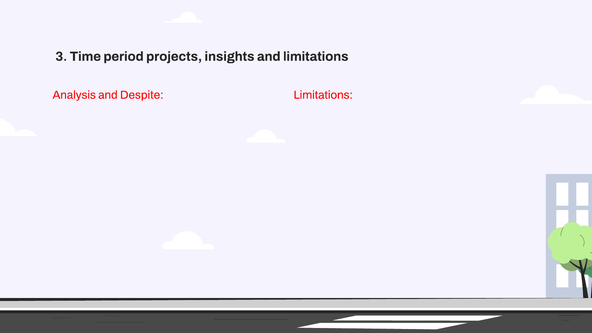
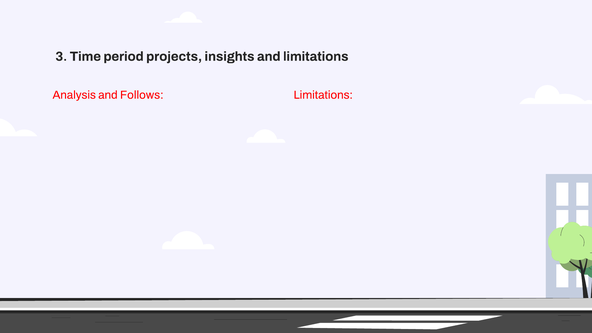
Despite: Despite -> Follows
